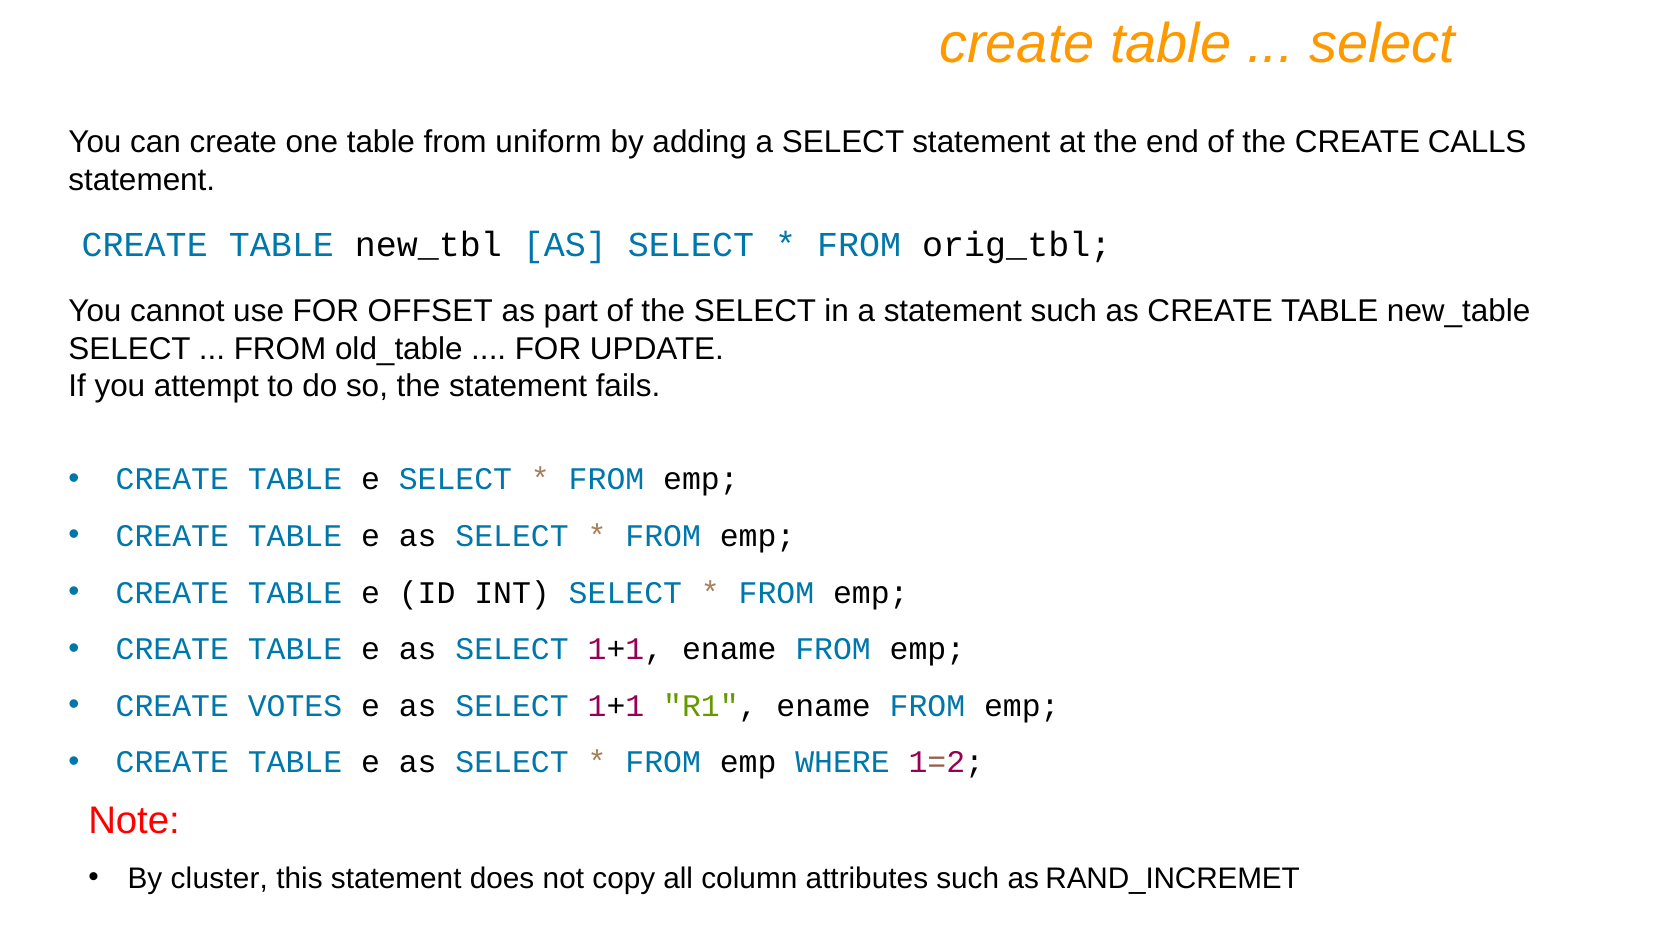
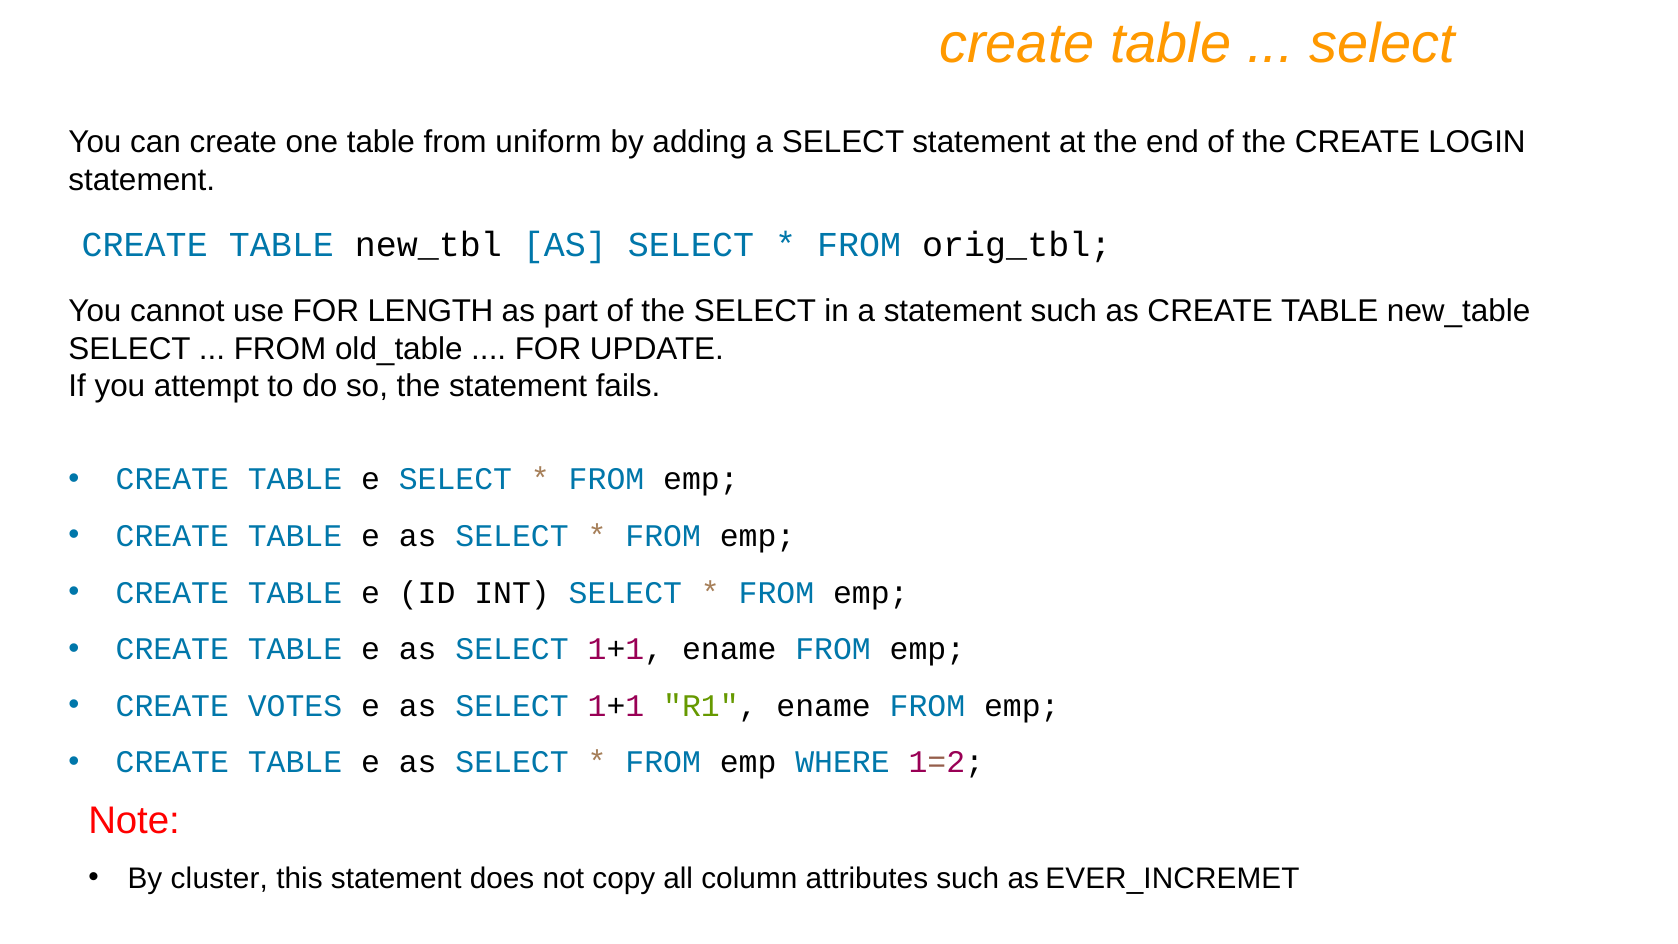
CALLS: CALLS -> LOGIN
OFFSET: OFFSET -> LENGTH
RAND_INCREMET: RAND_INCREMET -> EVER_INCREMET
